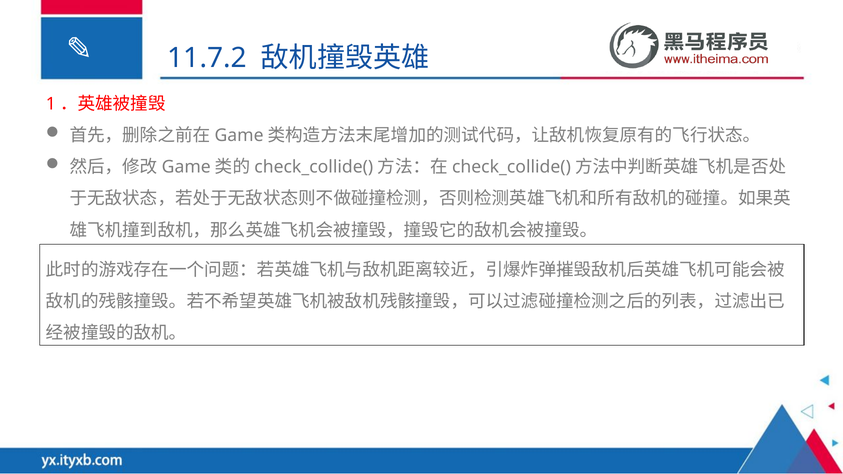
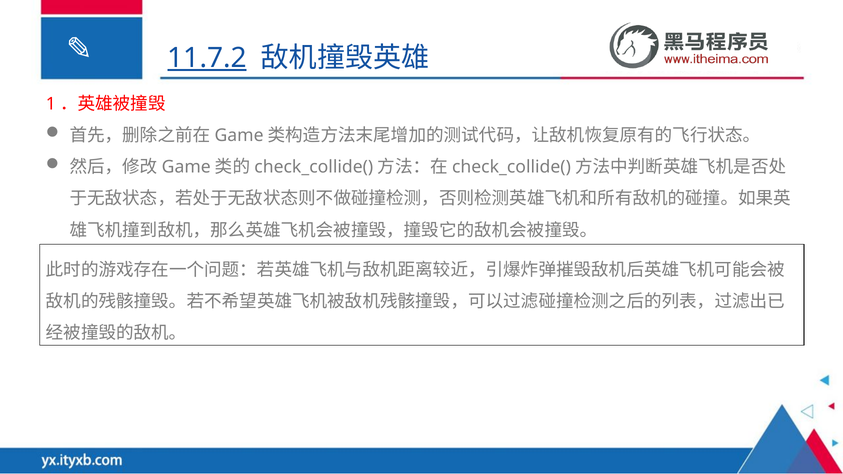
11.7.2 underline: none -> present
